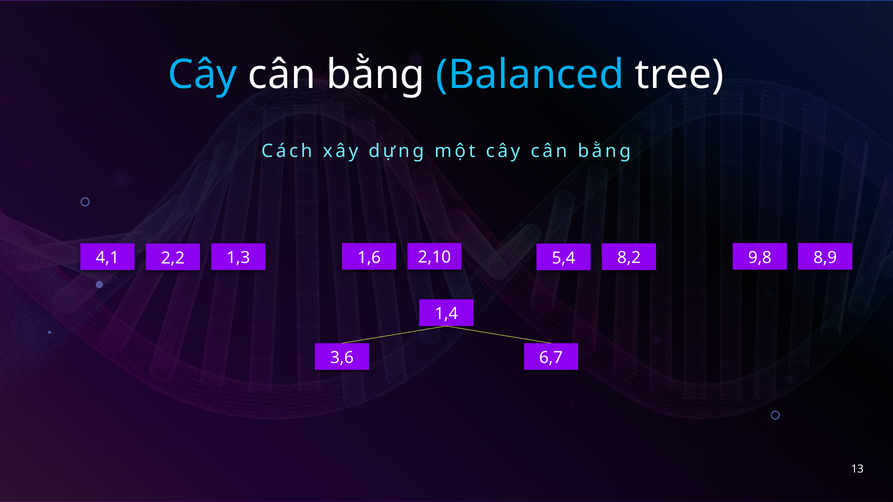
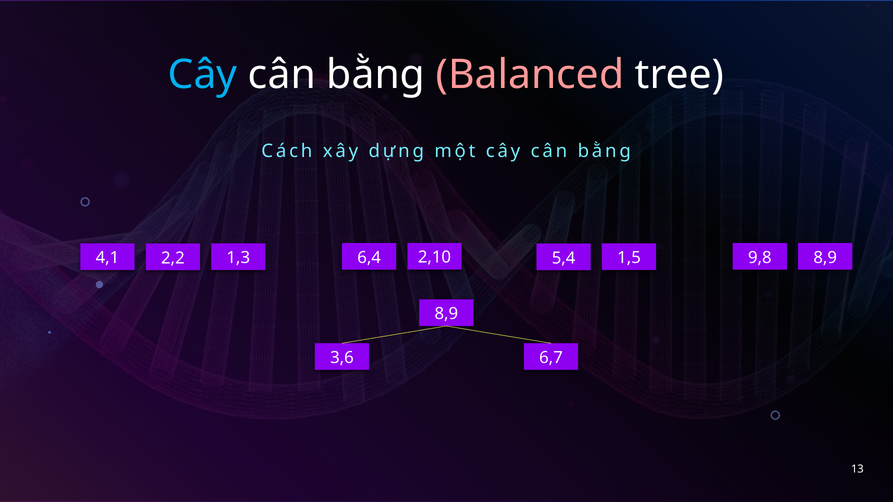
Balanced colour: light blue -> pink
1,6: 1,6 -> 6,4
8,2: 8,2 -> 1,5
1,4 at (446, 314): 1,4 -> 8,9
